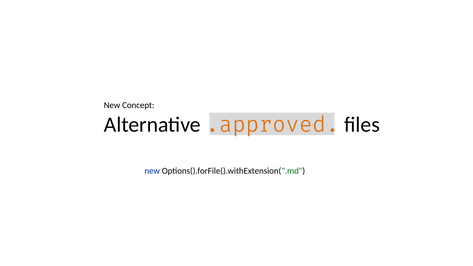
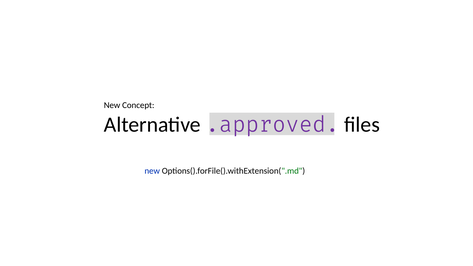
.approved colour: orange -> purple
